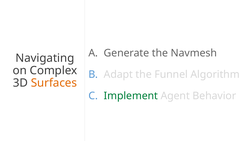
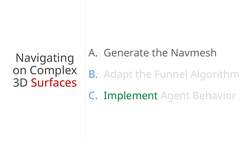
Surfaces colour: orange -> red
